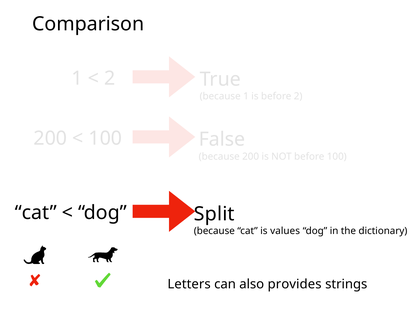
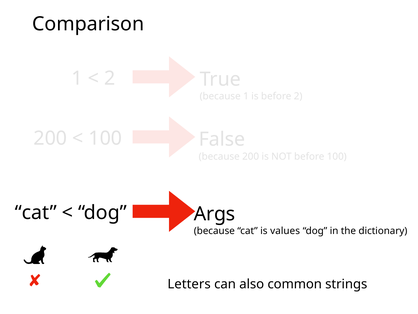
Split: Split -> Args
provides: provides -> common
